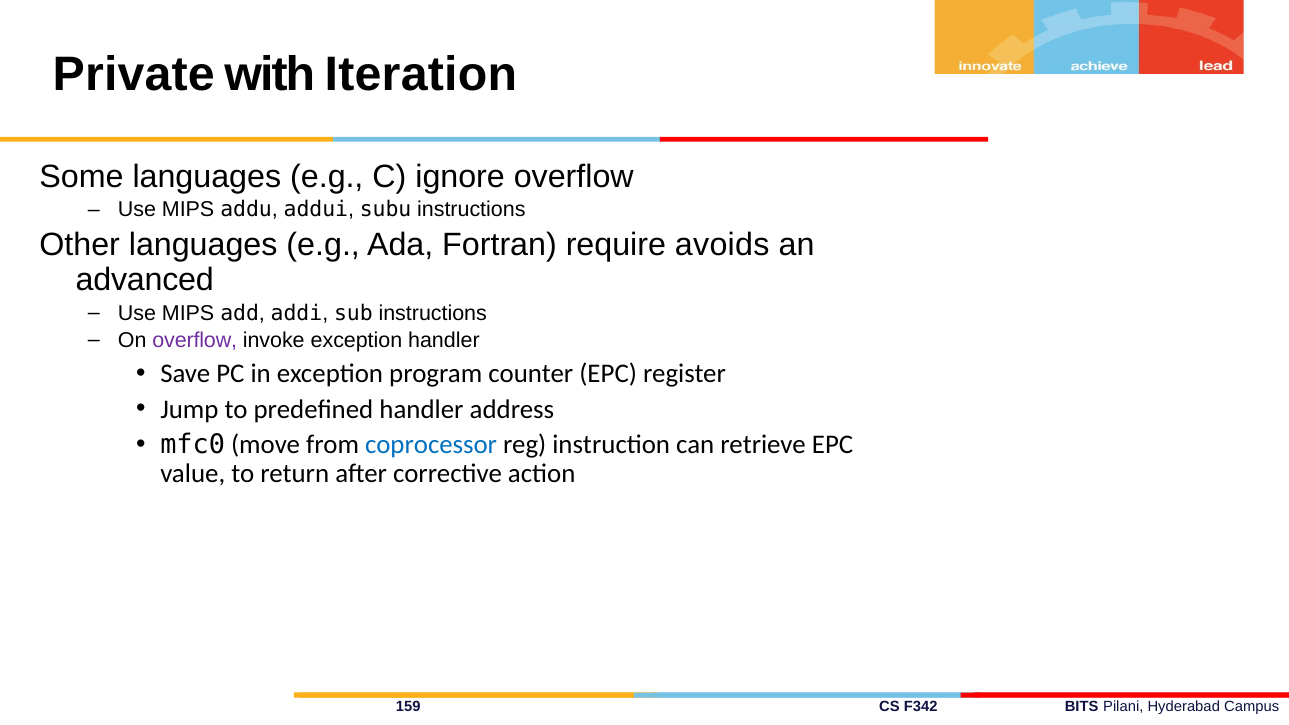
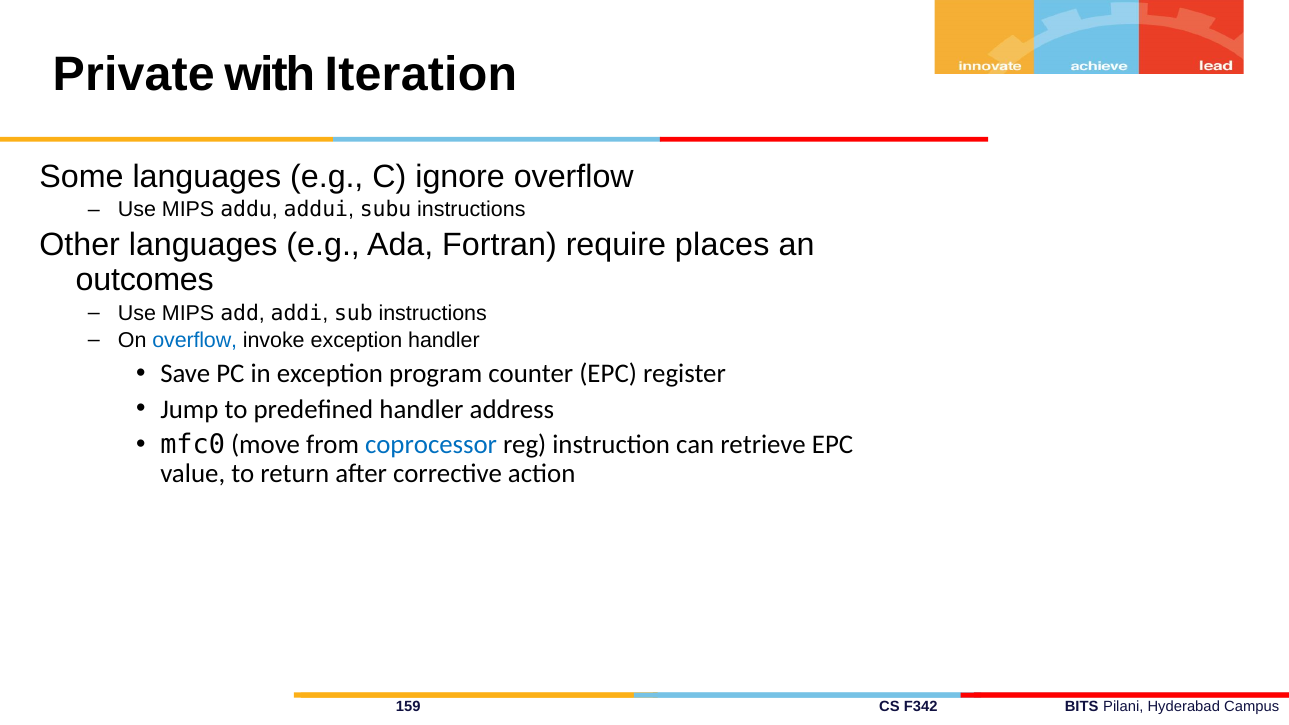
avoids: avoids -> places
advanced: advanced -> outcomes
overflow at (195, 341) colour: purple -> blue
